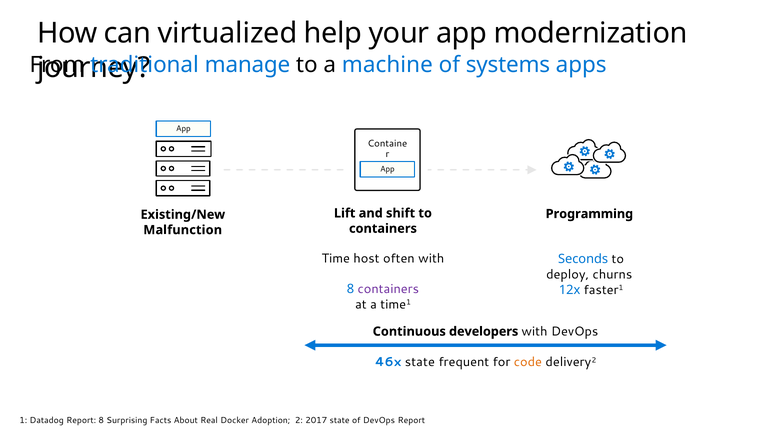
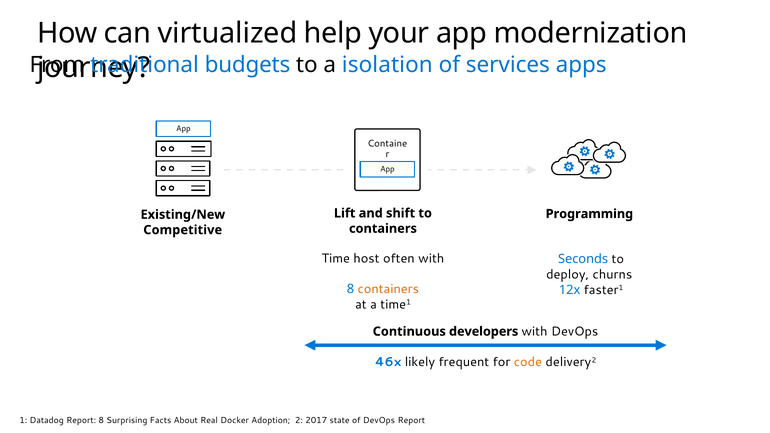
manage: manage -> budgets
machine: machine -> isolation
systems: systems -> services
Malfunction: Malfunction -> Competitive
containers at (388, 289) colour: purple -> orange
46x state: state -> likely
